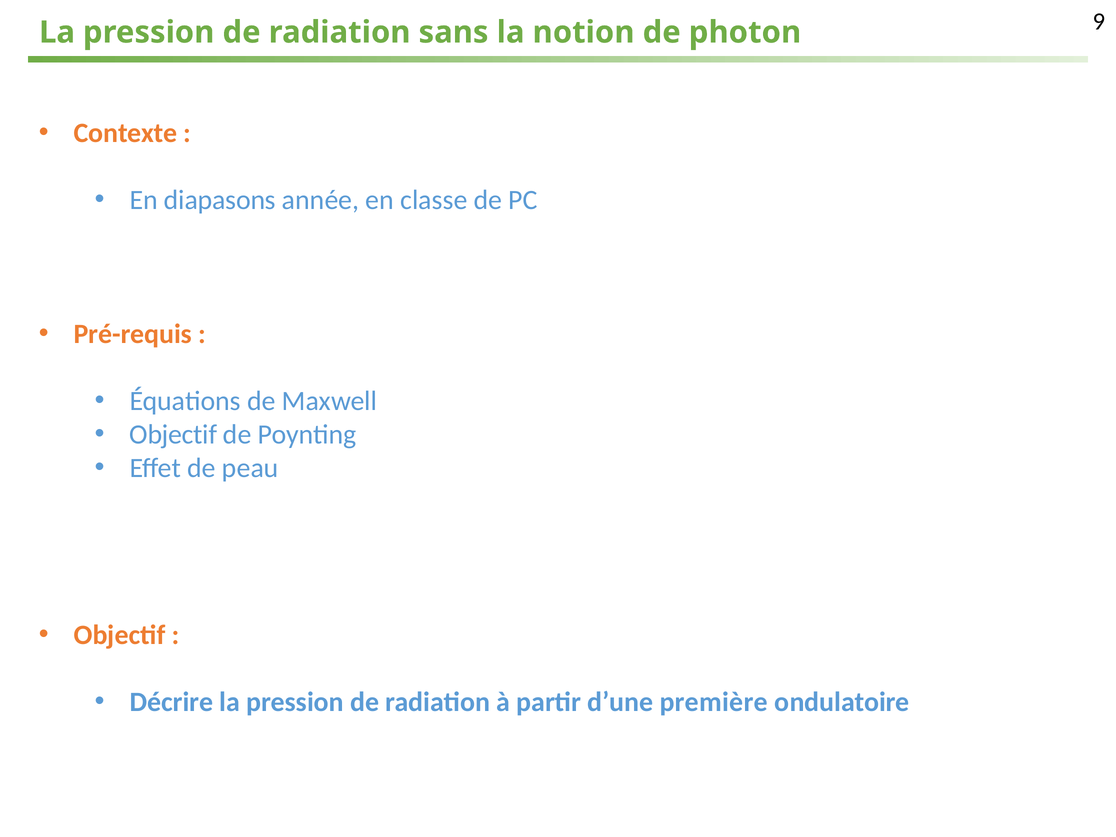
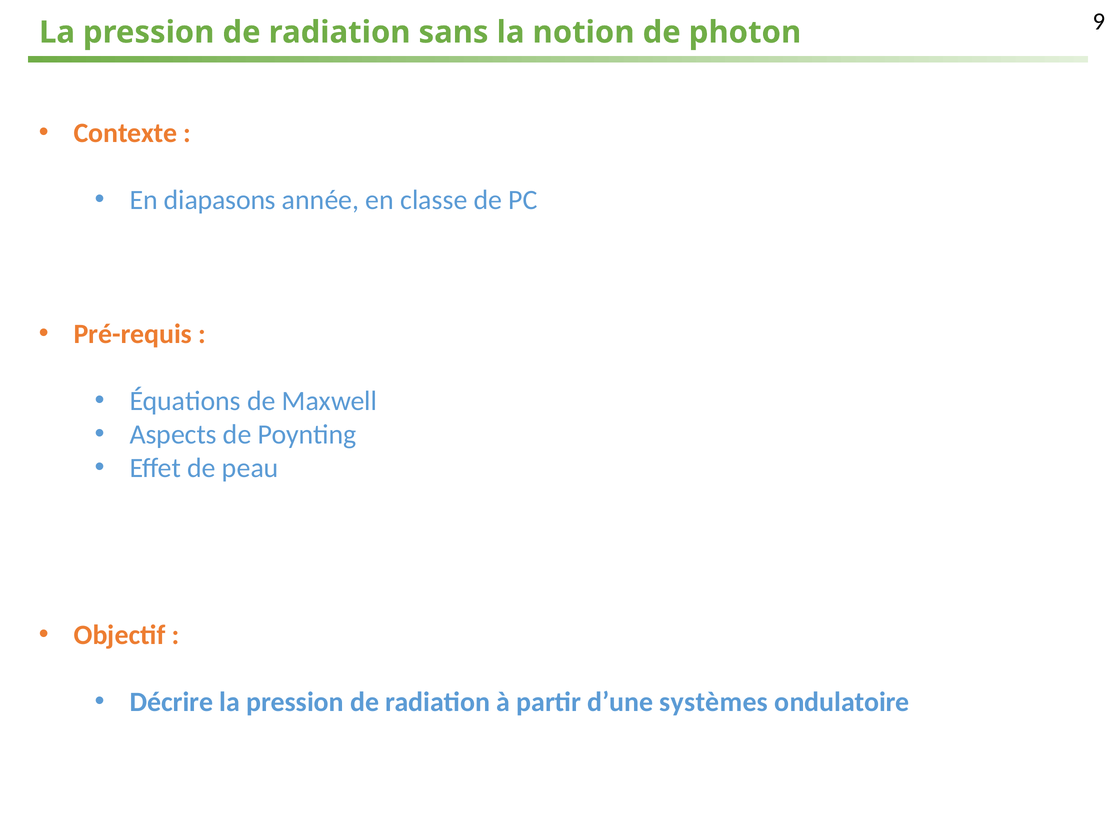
Objectif at (173, 434): Objectif -> Aspects
première: première -> systèmes
